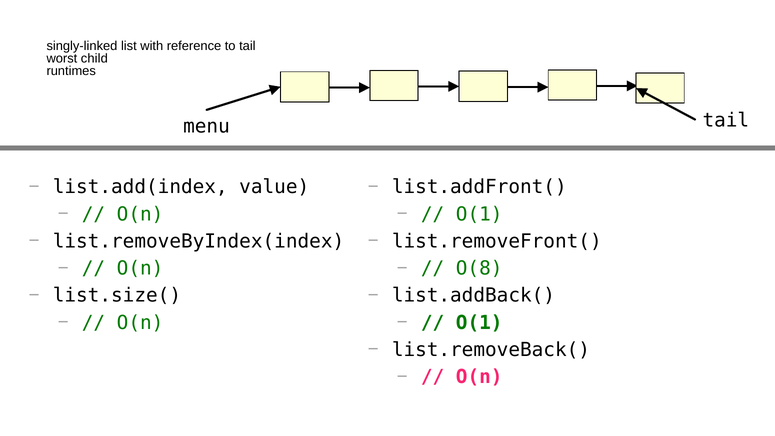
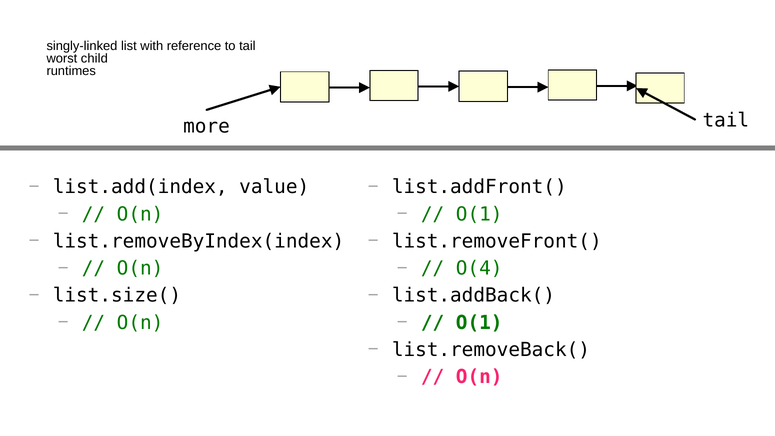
menu: menu -> more
O(8: O(8 -> O(4
